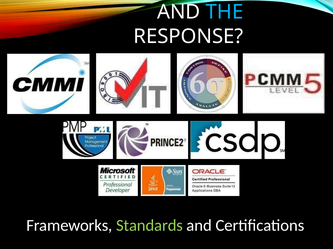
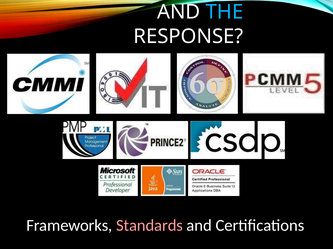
Standards colour: light green -> pink
